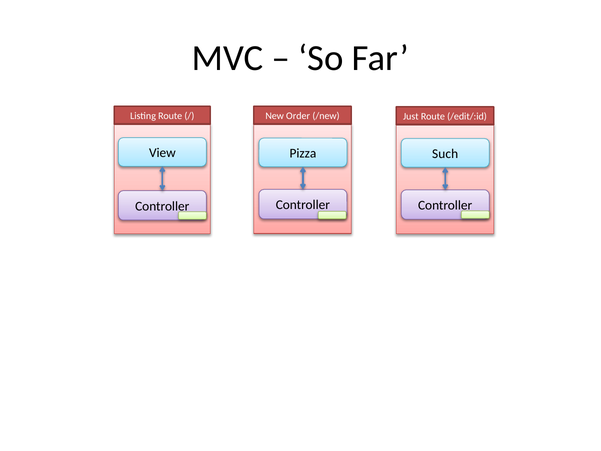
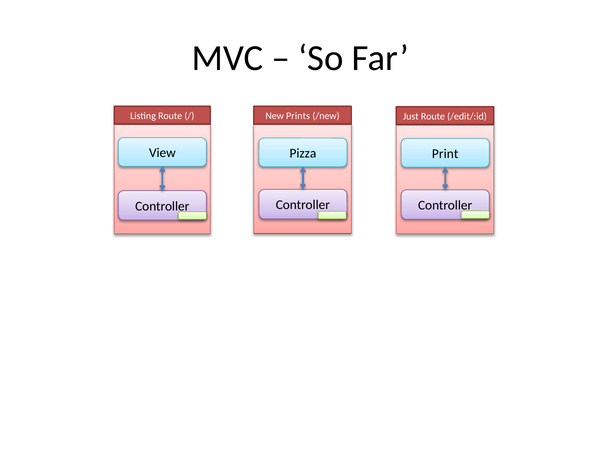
Order: Order -> Prints
Such: Such -> Print
